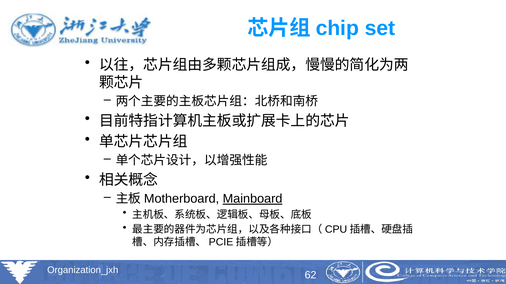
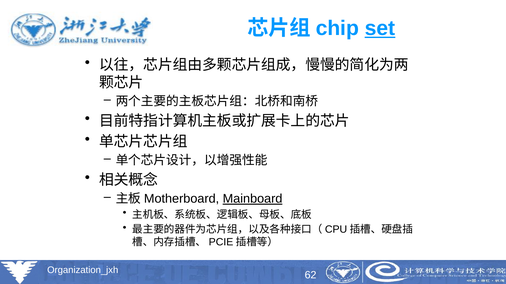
set underline: none -> present
